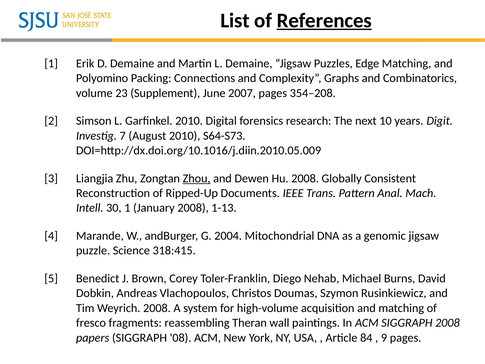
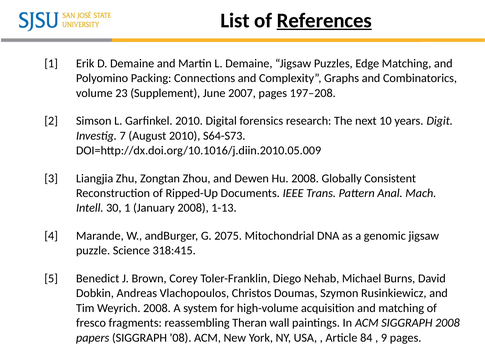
354–208: 354–208 -> 197–208
Zhou underline: present -> none
2004: 2004 -> 2075
